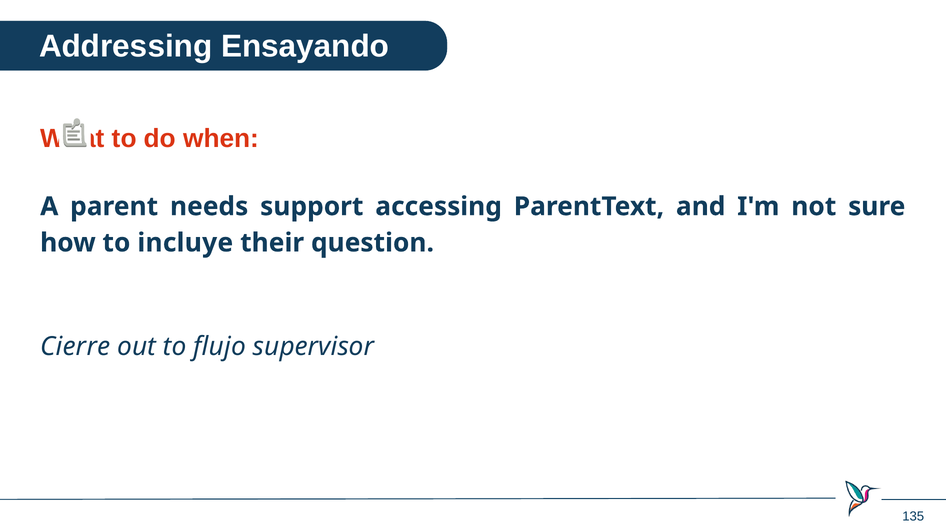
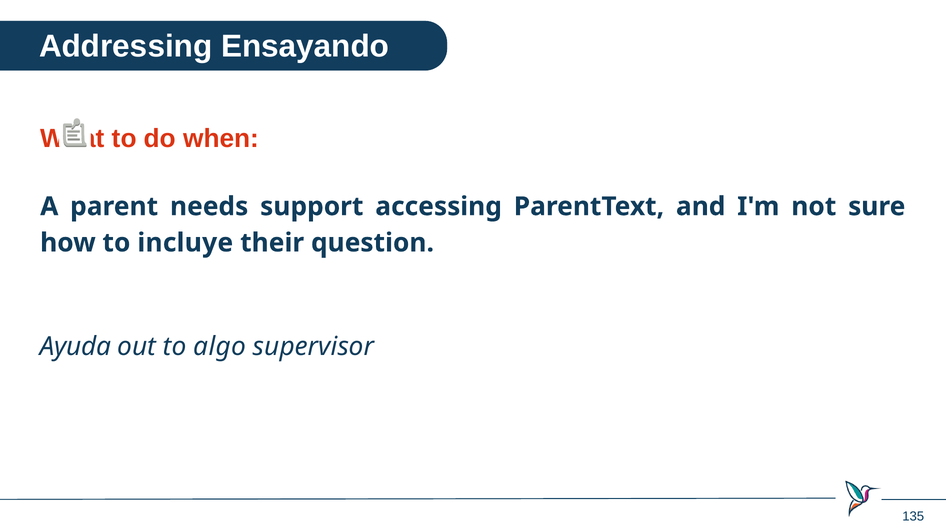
Cierre: Cierre -> Ayuda
flujo: flujo -> algo
